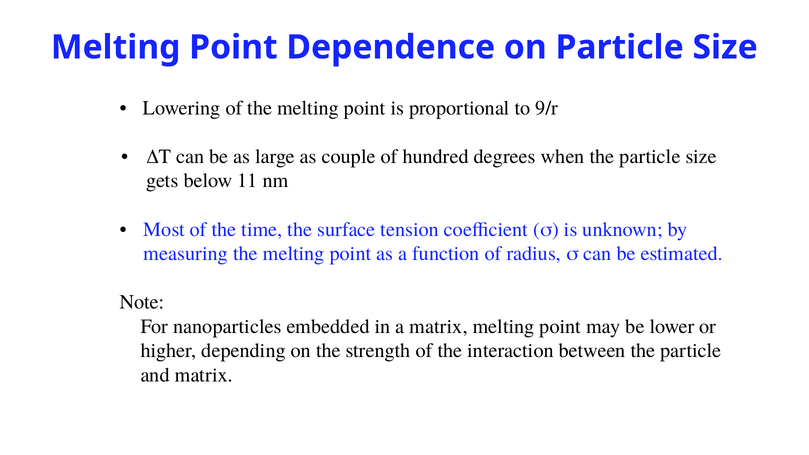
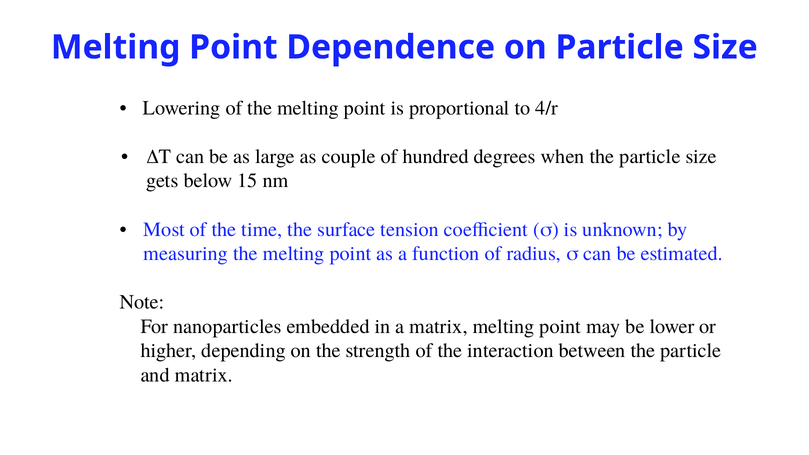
9/r: 9/r -> 4/r
11: 11 -> 15
